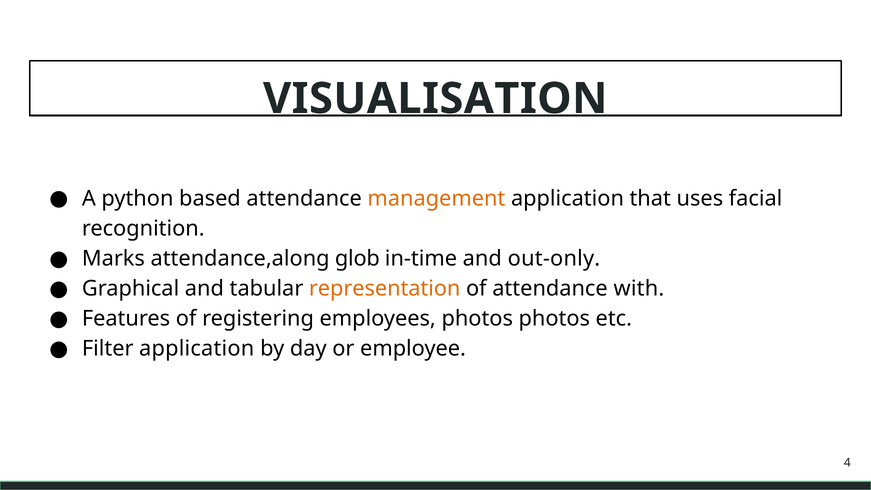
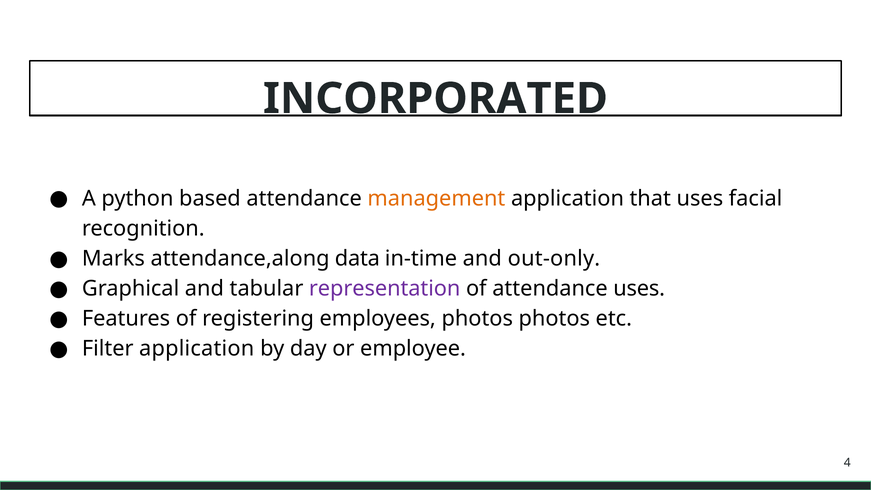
VISUALISATION: VISUALISATION -> INCORPORATED
glob: glob -> data
representation colour: orange -> purple
attendance with: with -> uses
